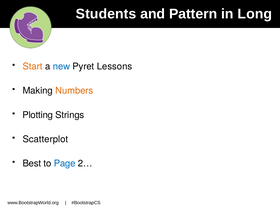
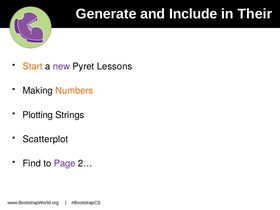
Students: Students -> Generate
Pattern: Pattern -> Include
Long: Long -> Their
new colour: blue -> purple
Best: Best -> Find
Page colour: blue -> purple
